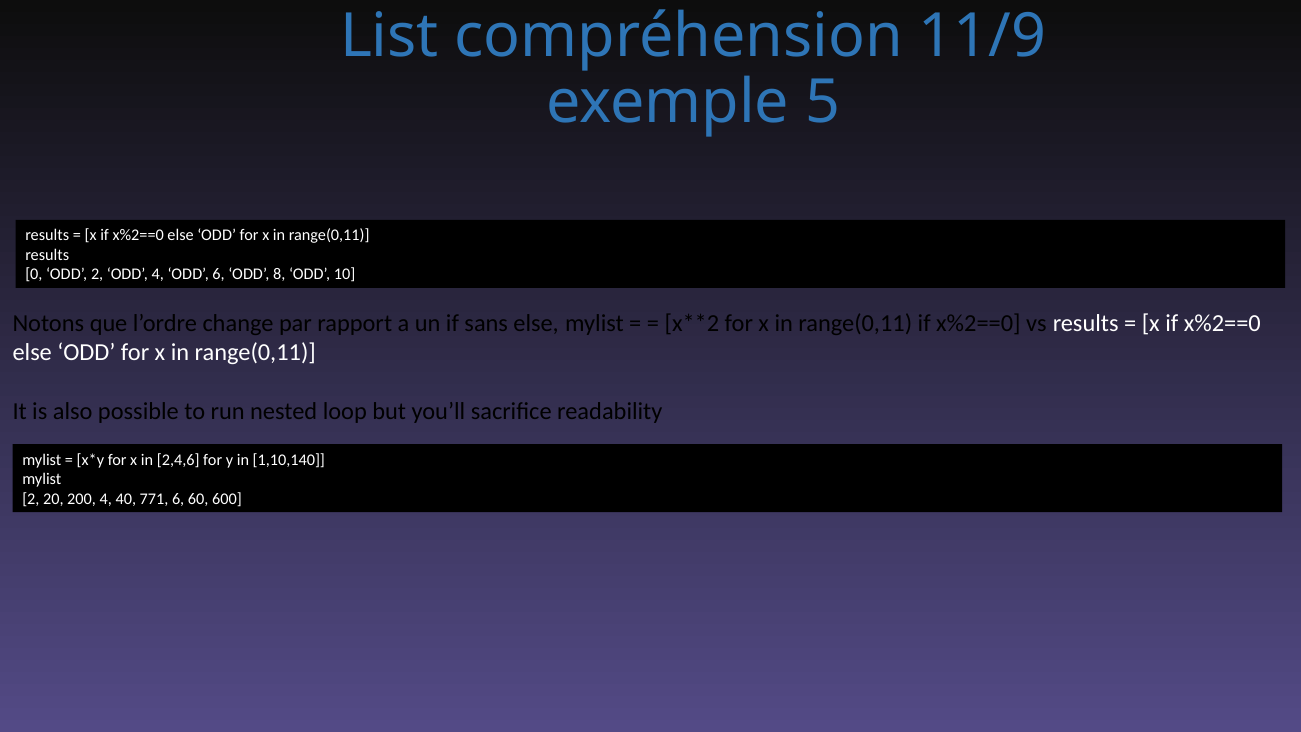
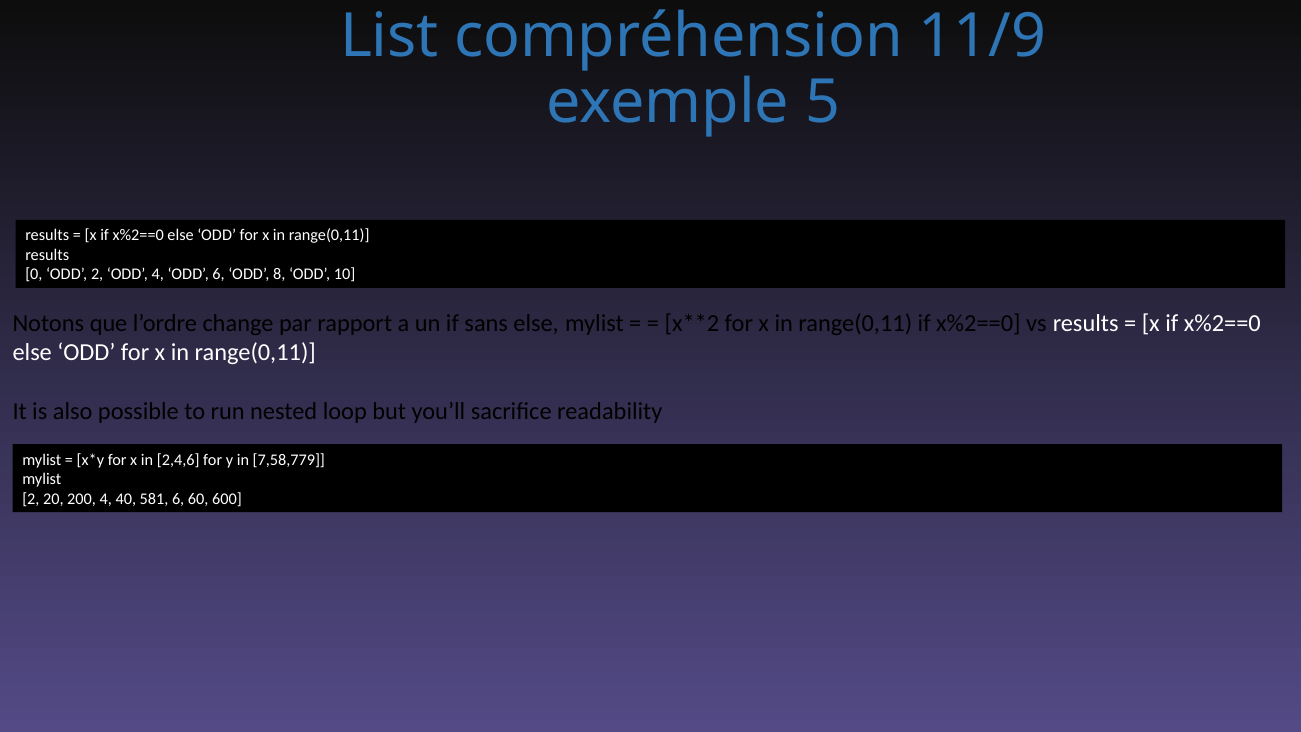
1,10,140: 1,10,140 -> 7,58,779
771: 771 -> 581
